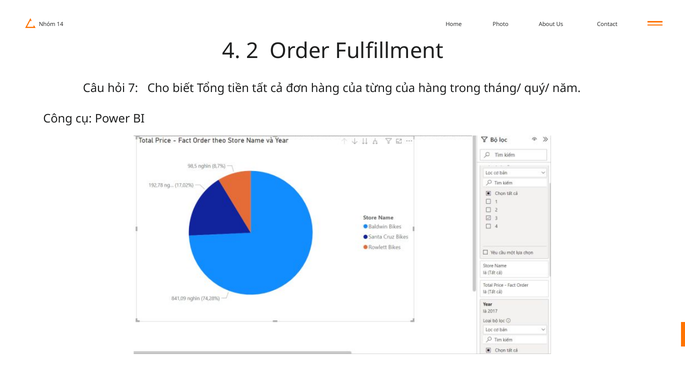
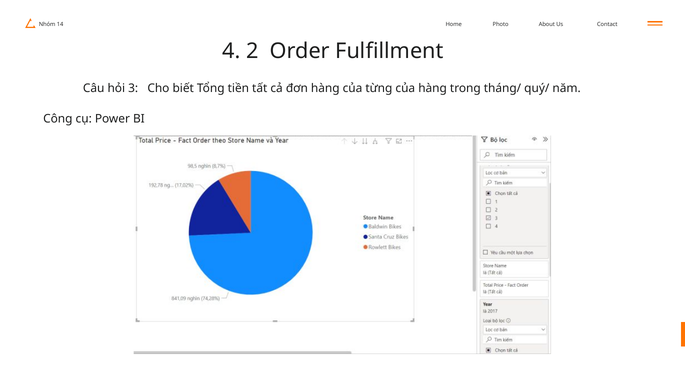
7: 7 -> 3
